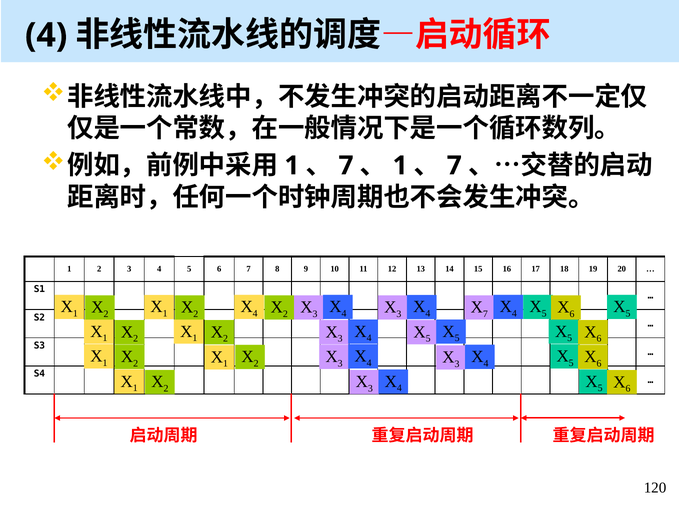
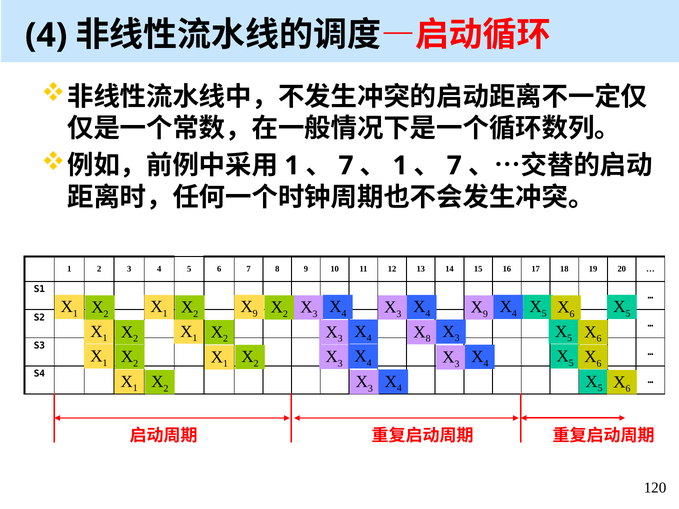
4 at (255, 313): 4 -> 9
7 at (485, 314): 7 -> 9
5 at (457, 338): 5 -> 3
5 at (428, 339): 5 -> 8
